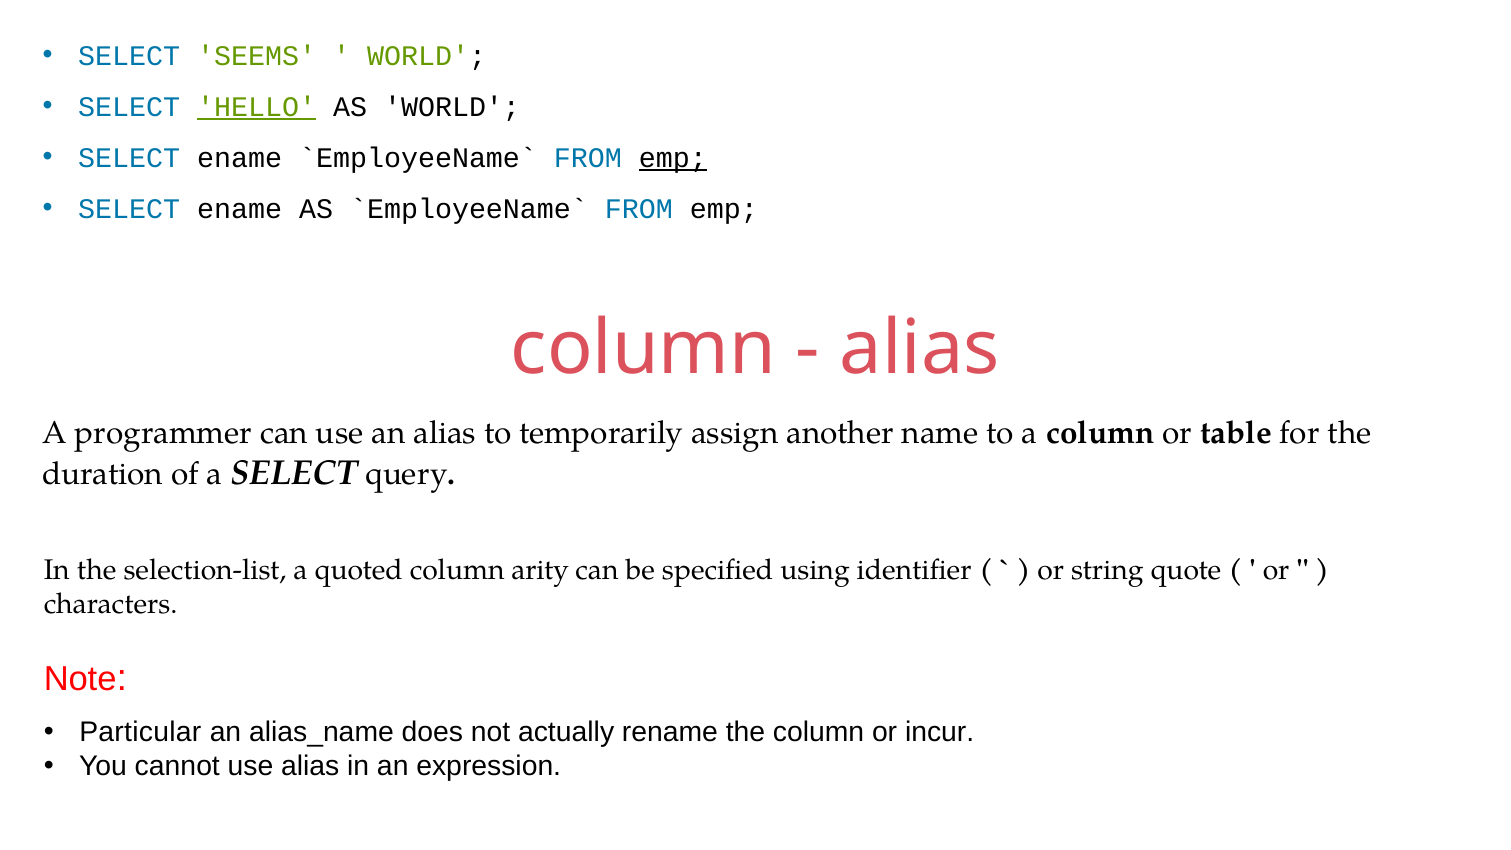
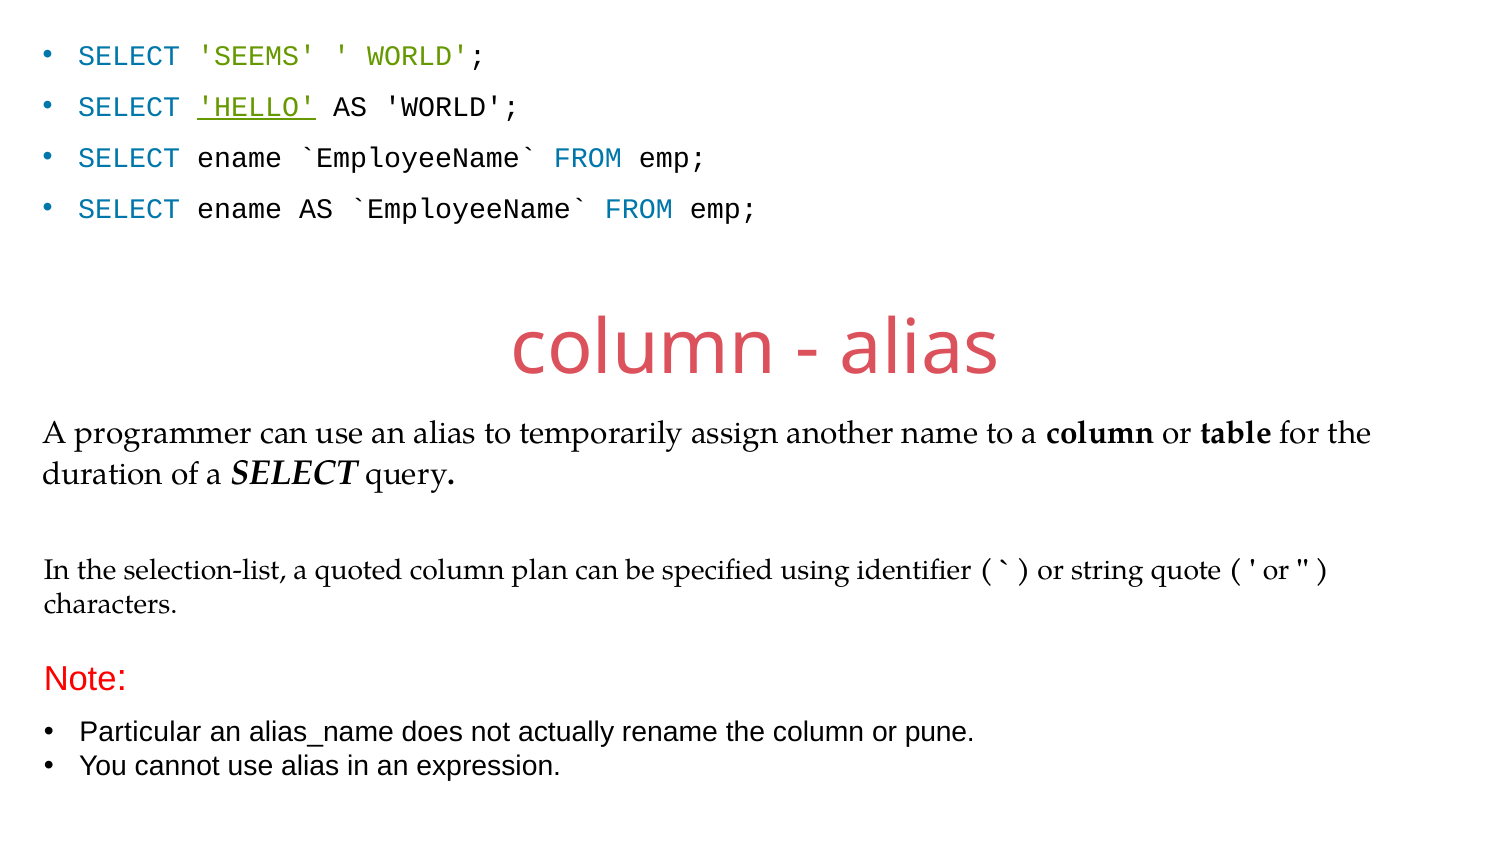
emp at (673, 158) underline: present -> none
arity: arity -> plan
incur: incur -> pune
